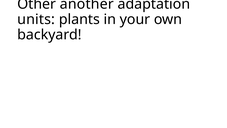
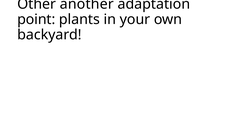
units: units -> point
